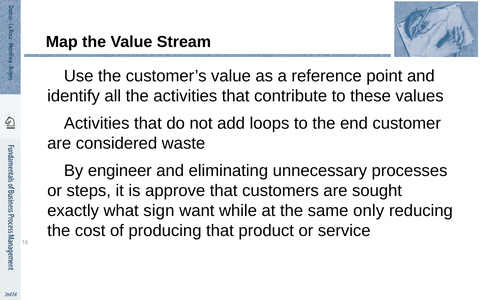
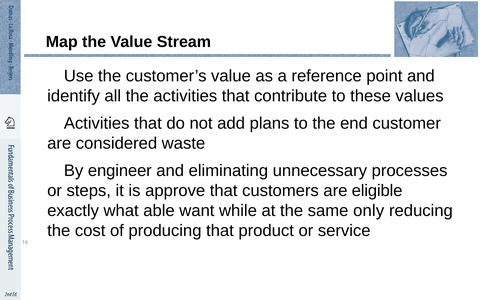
loops: loops -> plans
sought: sought -> eligible
sign: sign -> able
